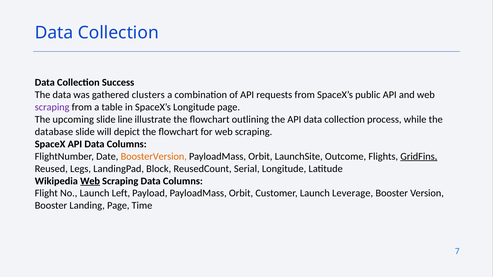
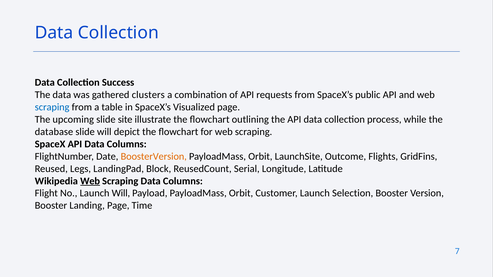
scraping at (52, 107) colour: purple -> blue
SpaceX’s Longitude: Longitude -> Visualized
line: line -> site
GridFins underline: present -> none
Launch Left: Left -> Will
Leverage: Leverage -> Selection
